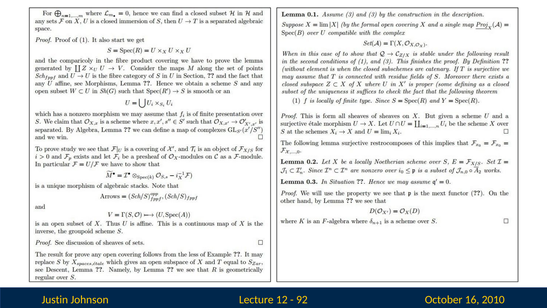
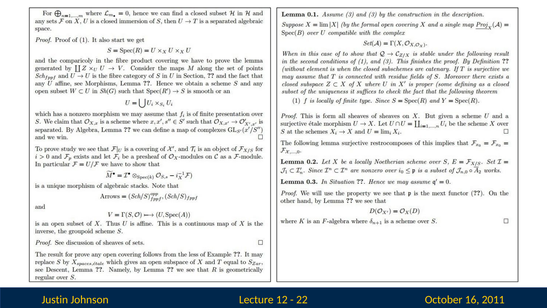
92: 92 -> 22
2010: 2010 -> 2011
